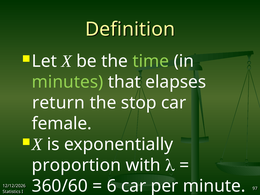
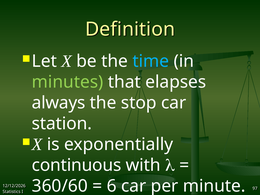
time colour: light green -> light blue
return: return -> always
female: female -> station
proportion: proportion -> continuous
